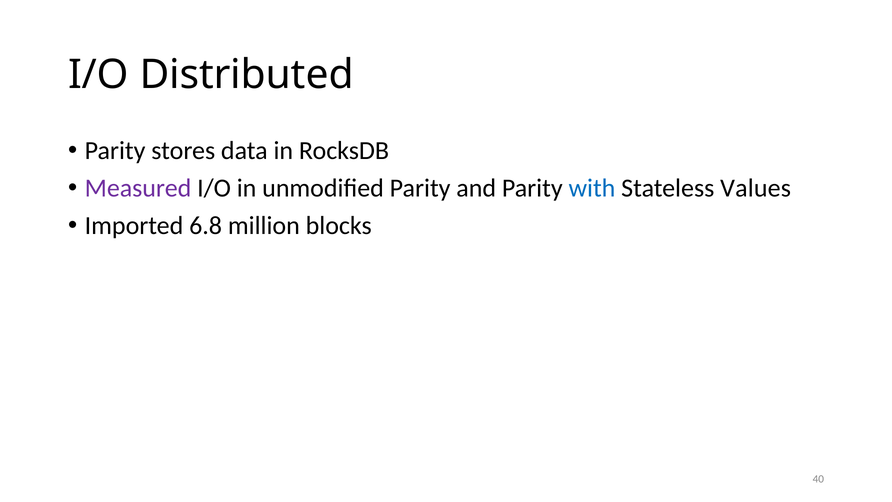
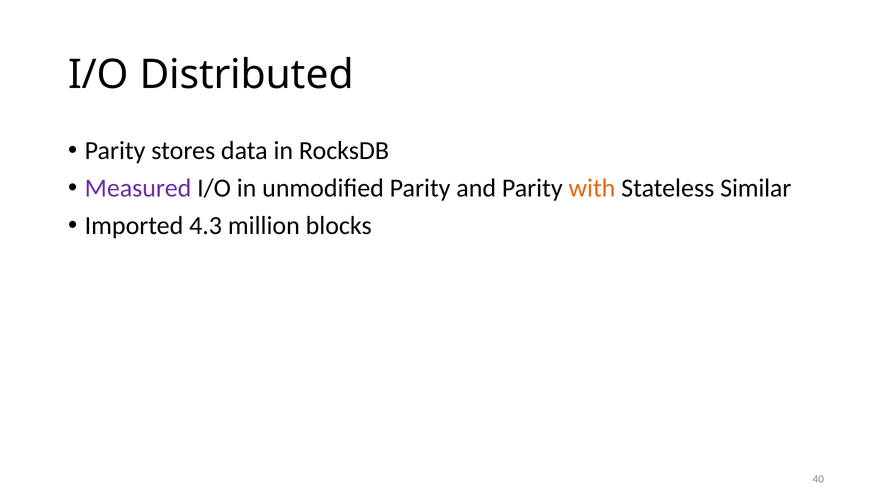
with colour: blue -> orange
Values: Values -> Similar
6.8: 6.8 -> 4.3
